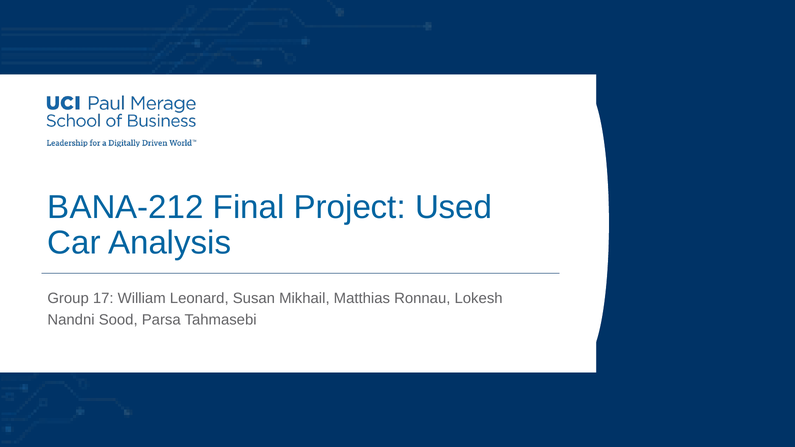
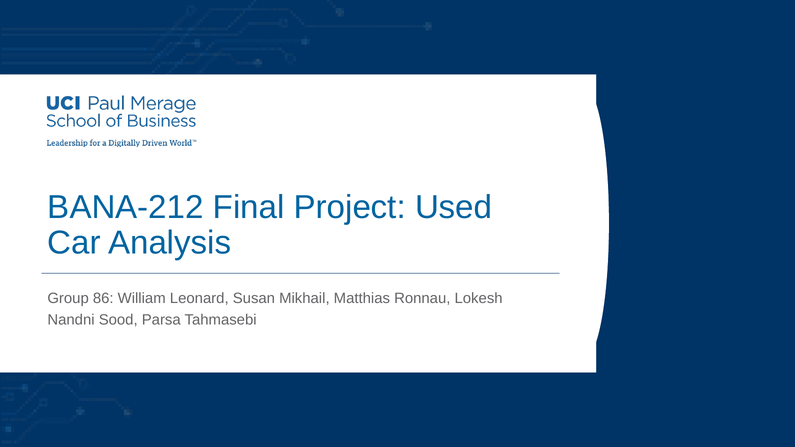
17: 17 -> 86
